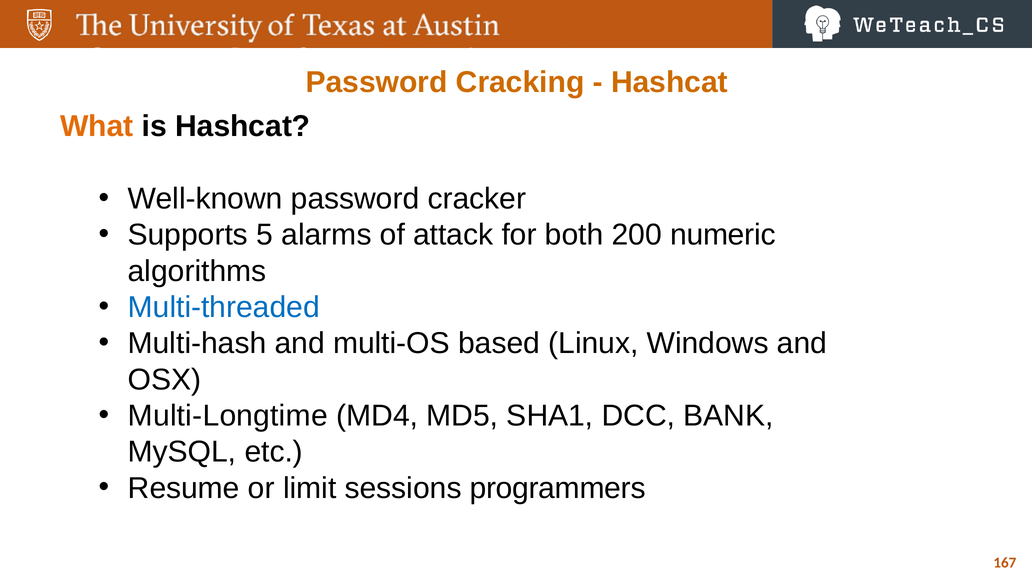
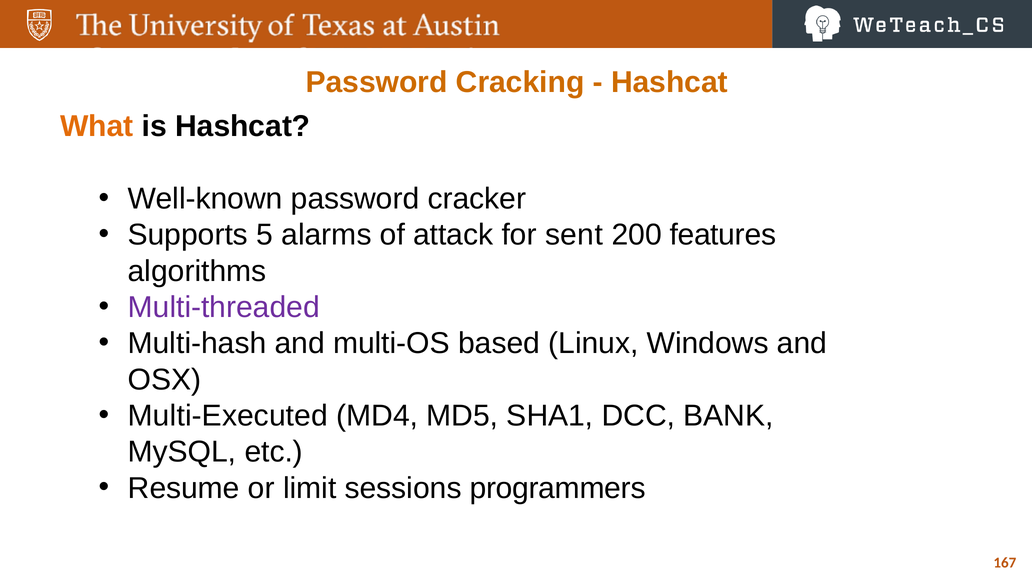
both: both -> sent
numeric: numeric -> features
Multi-threaded colour: blue -> purple
Multi-Longtime: Multi-Longtime -> Multi-Executed
